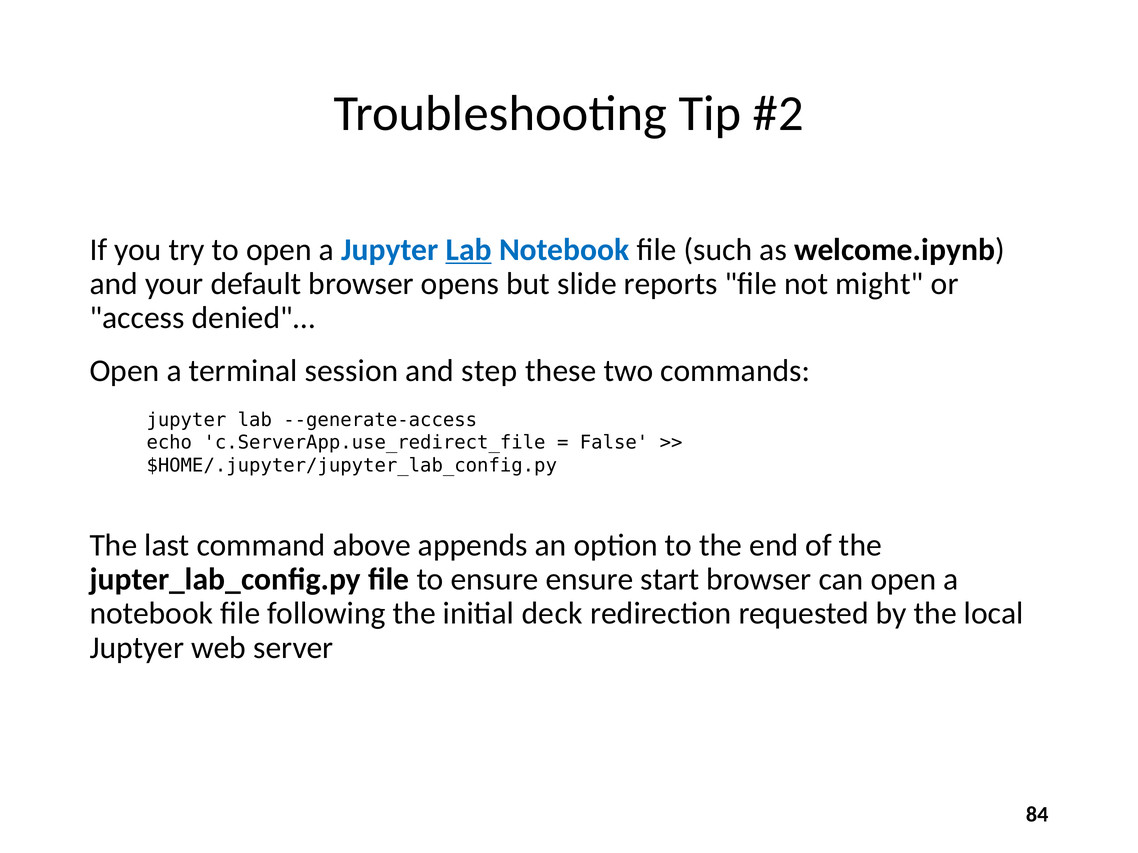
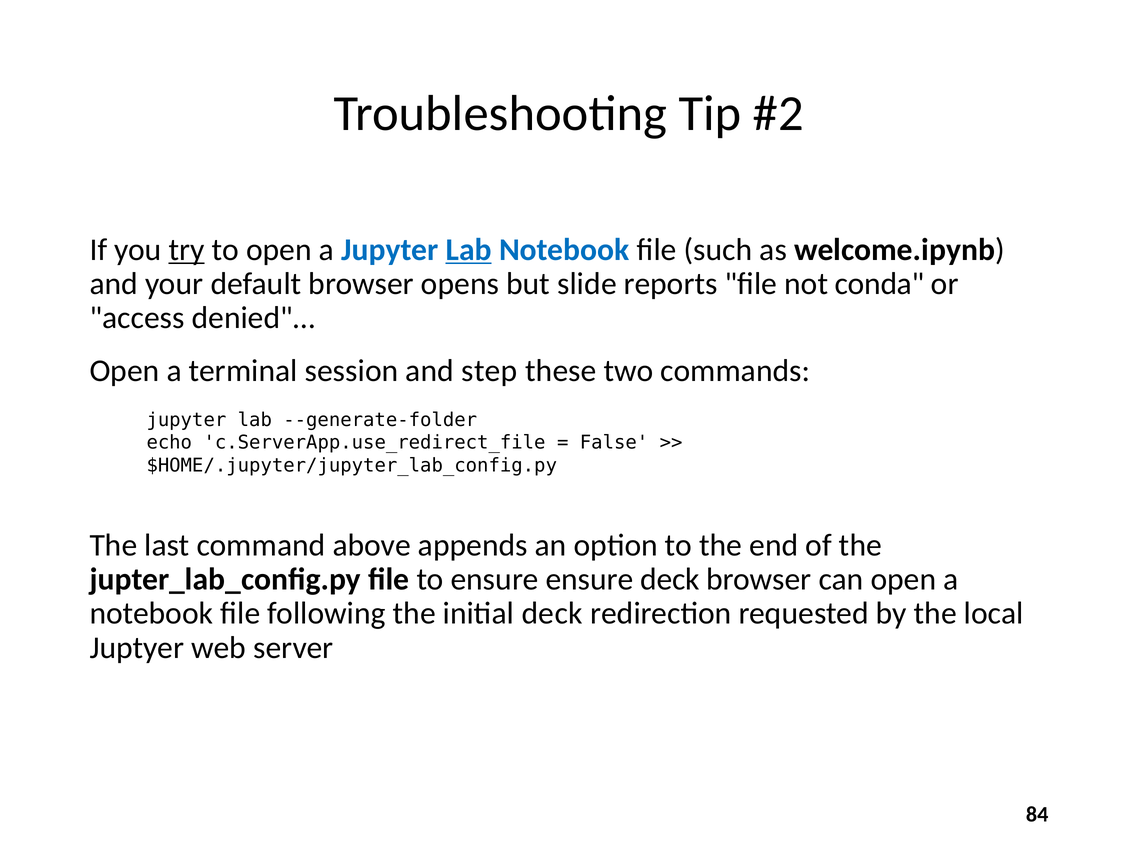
try underline: none -> present
might: might -> conda
--generate-access: --generate-access -> --generate-folder
ensure start: start -> deck
